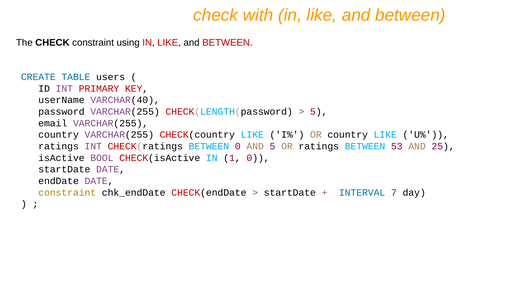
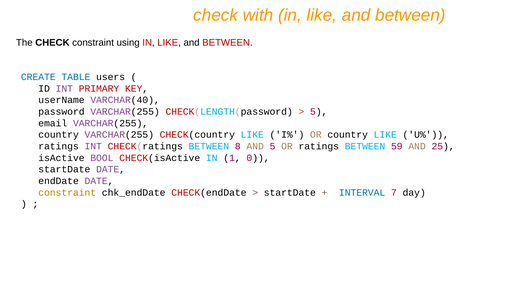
BETWEEN 0: 0 -> 8
53: 53 -> 59
